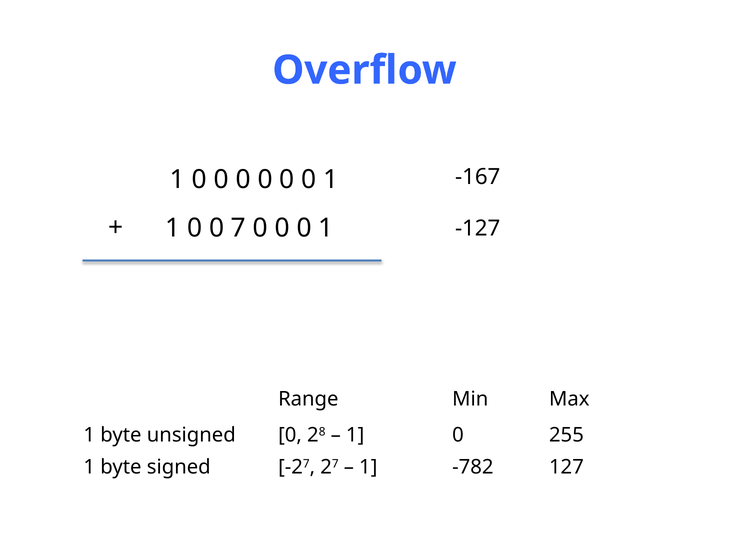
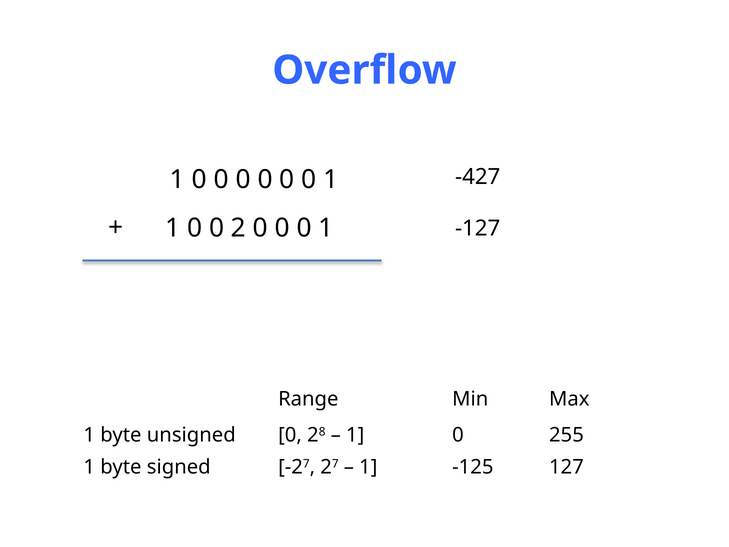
-167: -167 -> -427
7: 7 -> 2
-782: -782 -> -125
